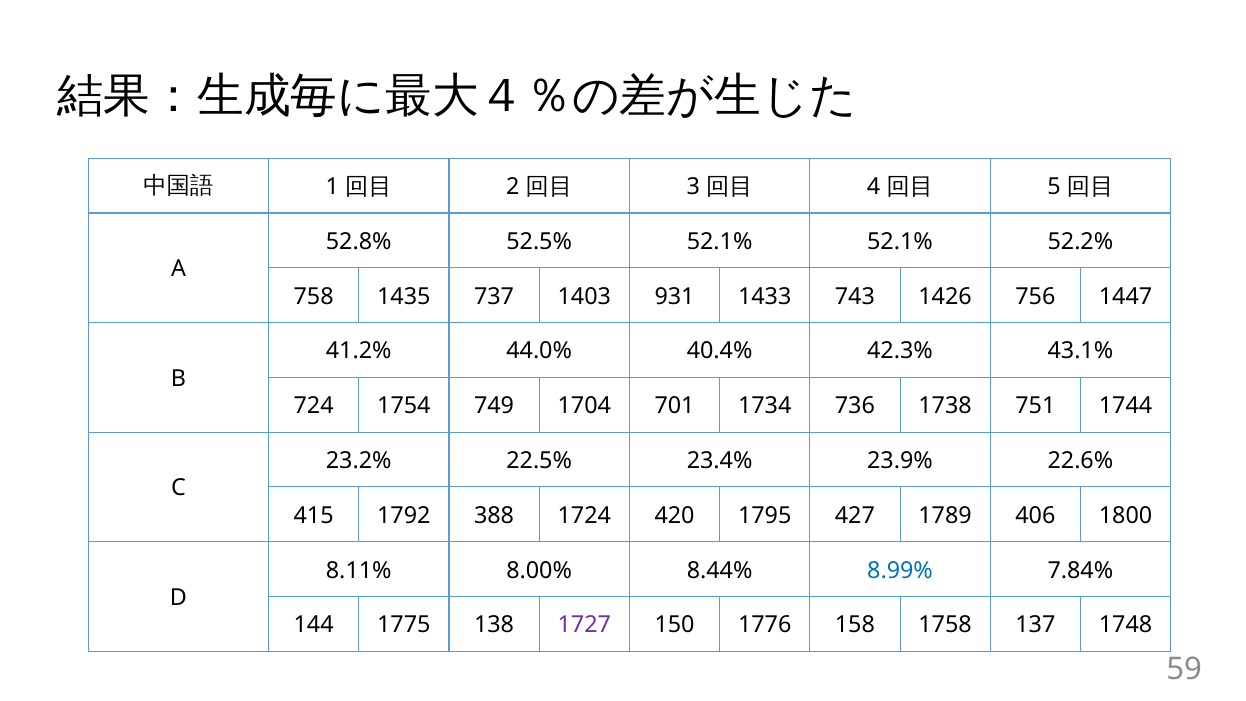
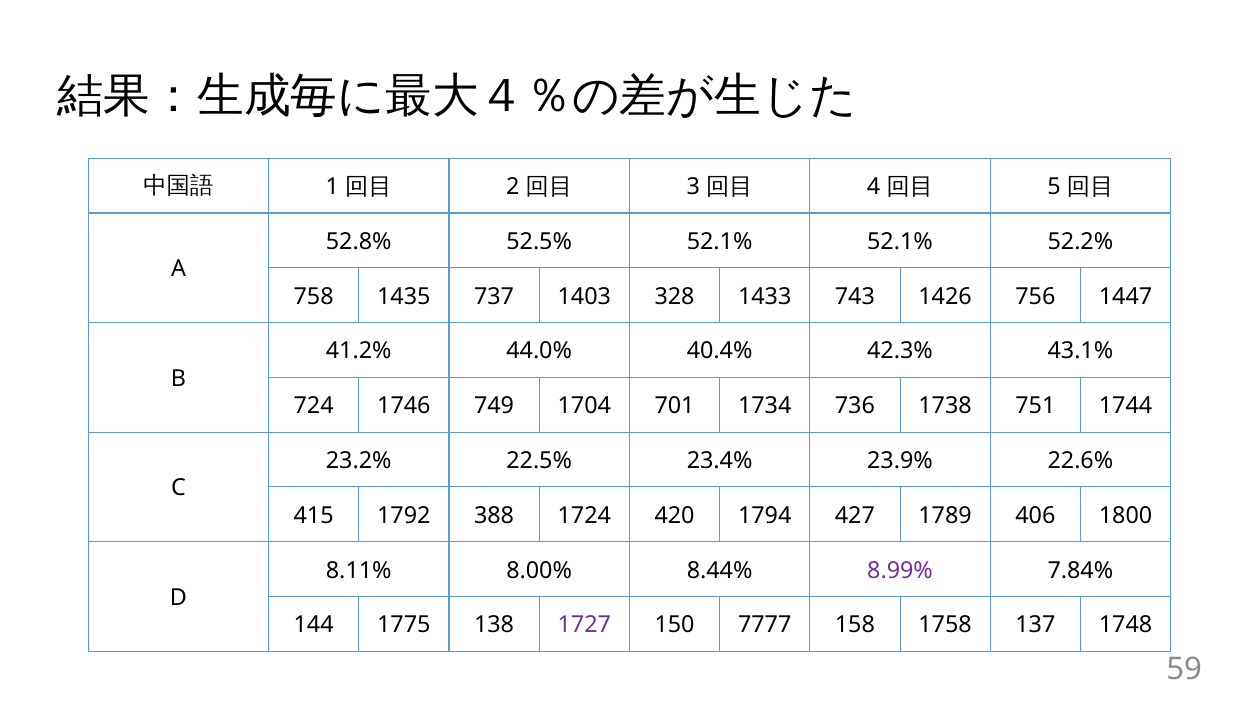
931: 931 -> 328
1754: 1754 -> 1746
1795: 1795 -> 1794
8.99% colour: blue -> purple
1776: 1776 -> 7777
